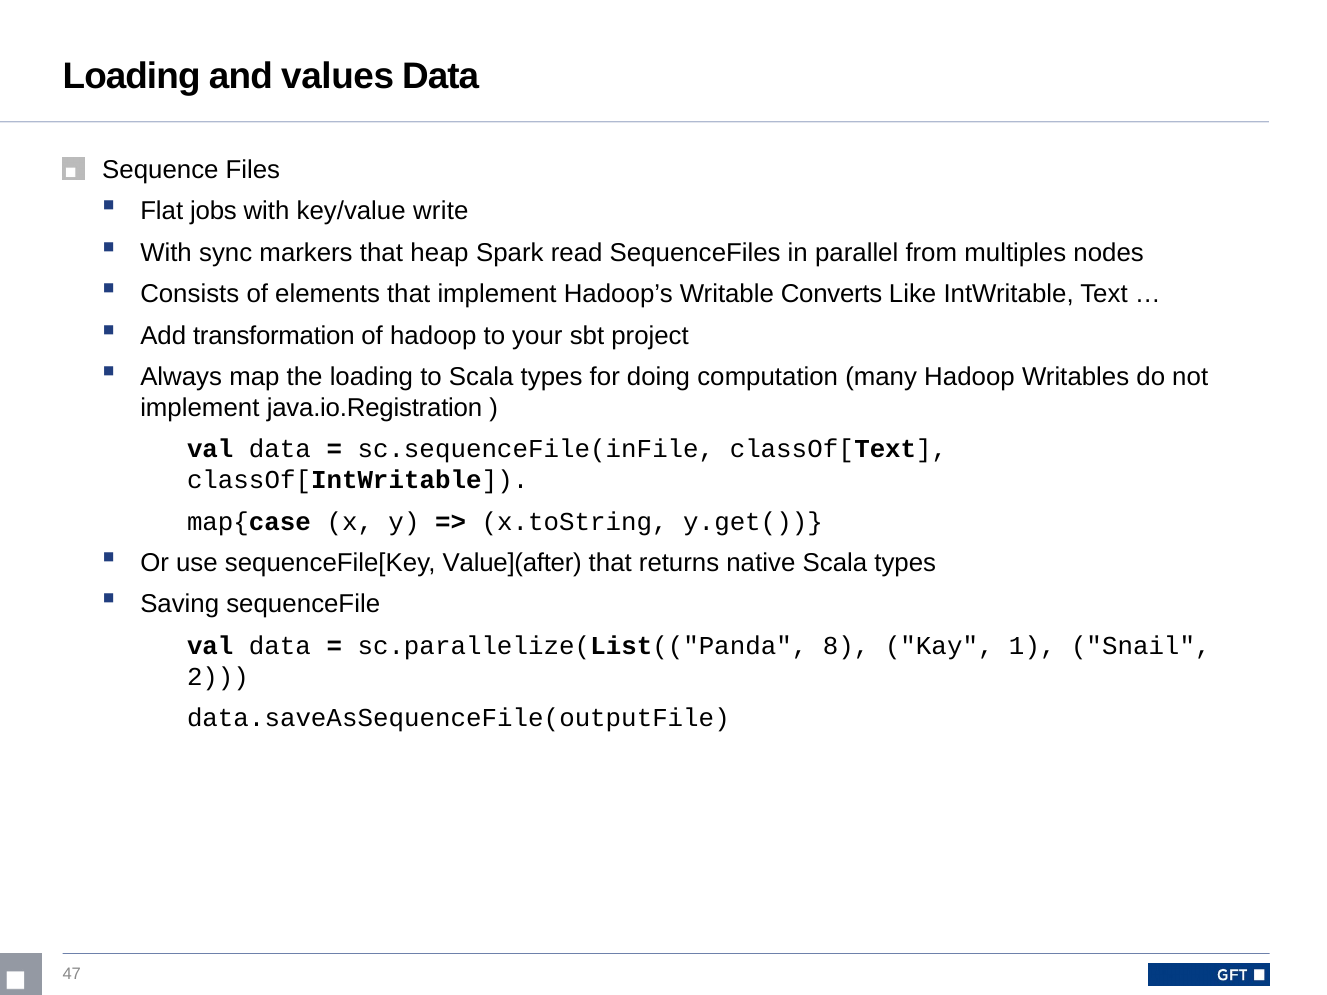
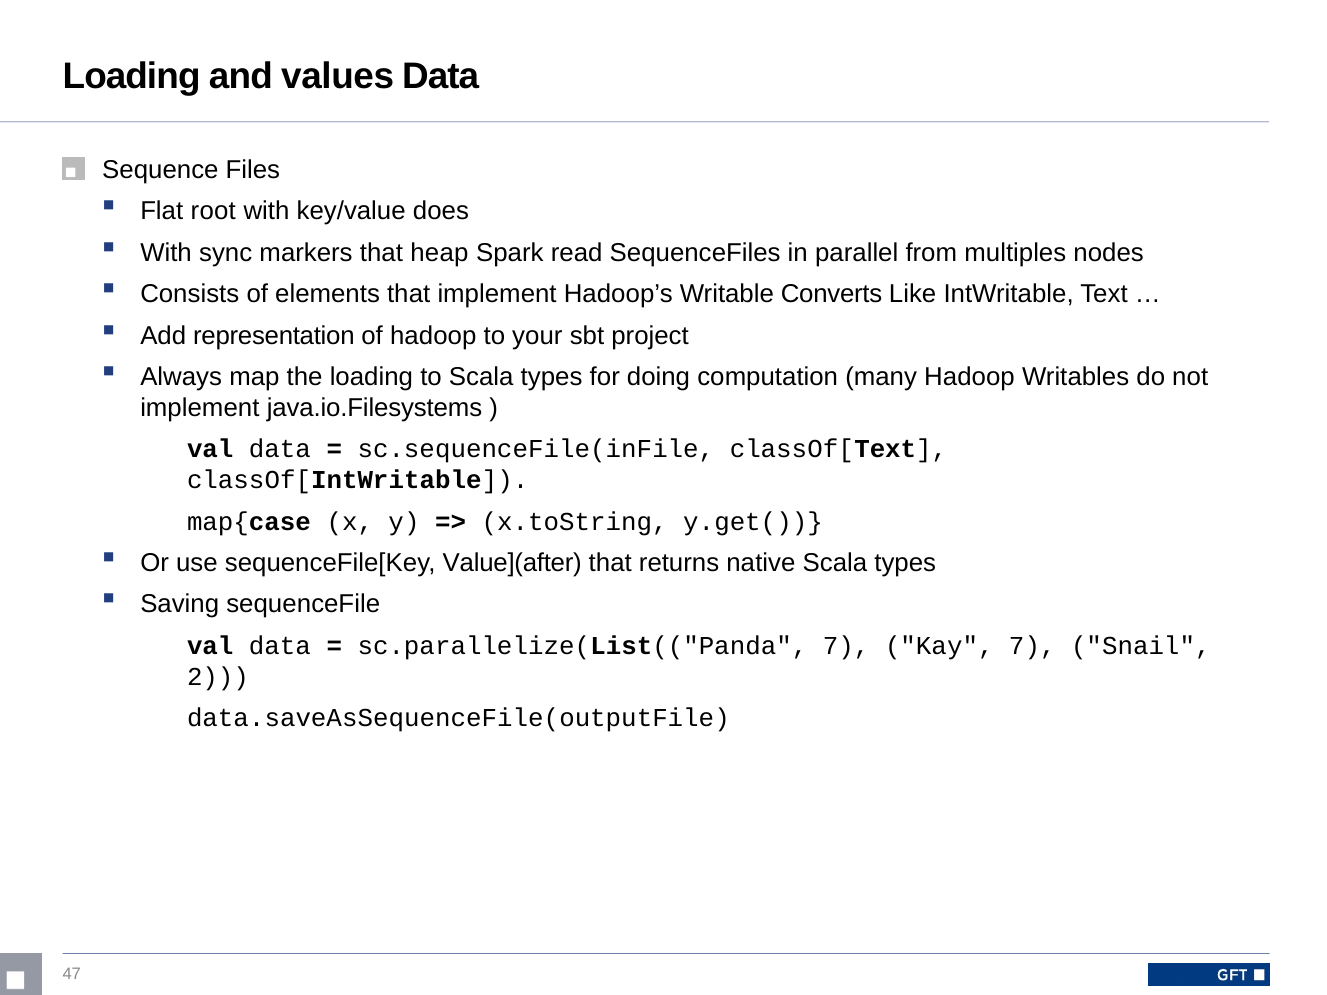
jobs: jobs -> root
write: write -> does
transformation: transformation -> representation
java.io.Registration: java.io.Registration -> java.io.Filesystems
sc.parallelize(List(("Panda 8: 8 -> 7
Kay 1: 1 -> 7
